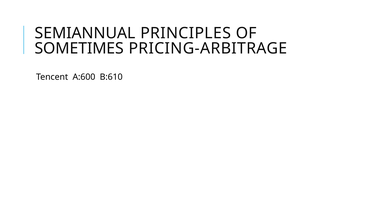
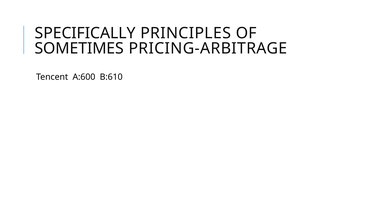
SEMIANNUAL: SEMIANNUAL -> SPECIFICALLY
